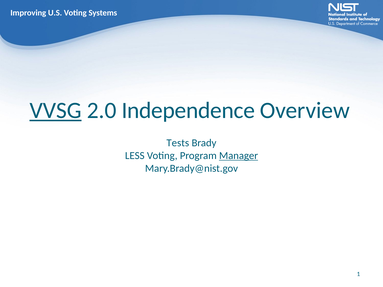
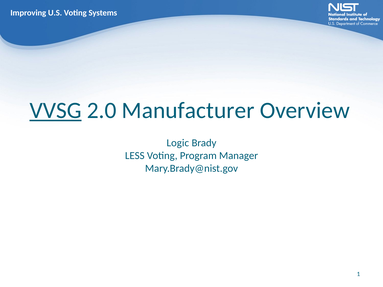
Independence: Independence -> Manufacturer
Tests: Tests -> Logic
Manager underline: present -> none
